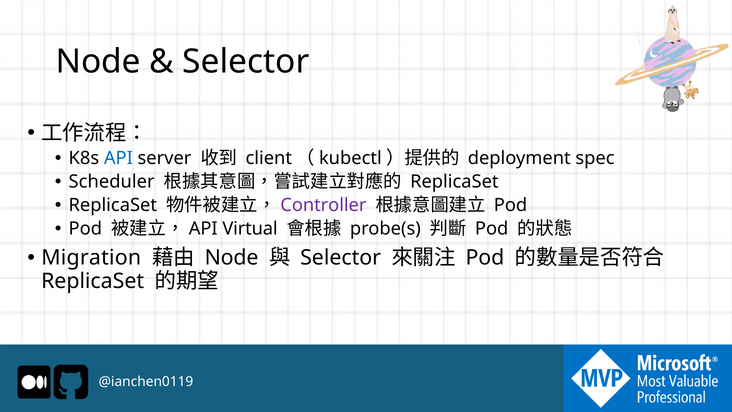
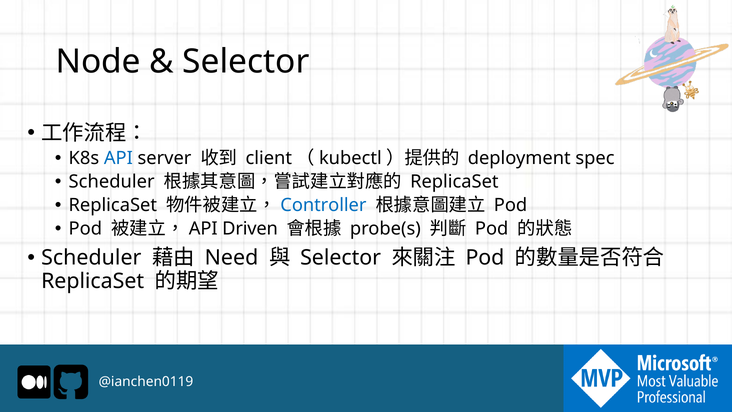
Controller colour: purple -> blue
Virtual: Virtual -> Driven
Migration at (91, 258): Migration -> Scheduler
Node at (232, 258): Node -> Need
